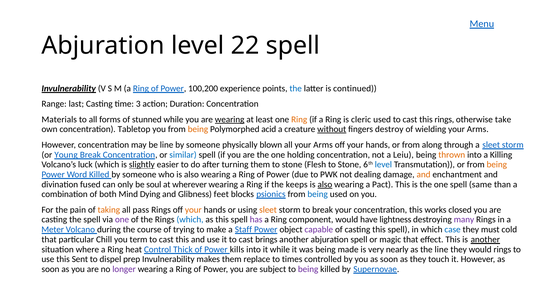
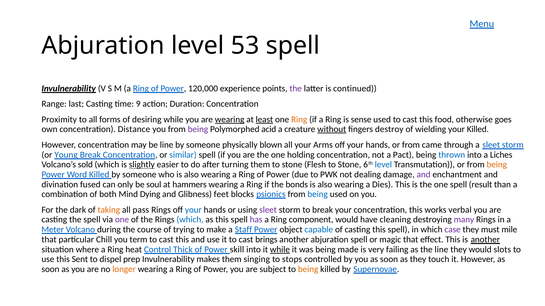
22: 22 -> 53
100,200: 100,200 -> 120,000
the at (296, 89) colour: blue -> purple
3: 3 -> 9
Materials: Materials -> Proximity
stunned: stunned -> desiring
least underline: none -> present
cleric: cleric -> sense
this rings: rings -> food
take: take -> goes
Tabletop: Tabletop -> Distance
being at (198, 129) colour: orange -> purple
wielding your Arms: Arms -> Killed
along: along -> came
Leiu: Leiu -> Pact
thrown colour: orange -> blue
Killing: Killing -> Liches
luck: luck -> sold
and at (424, 175) colour: orange -> purple
wherever: wherever -> hammers
keeps: keeps -> bonds
also at (325, 185) underline: present -> none
Pact: Pact -> Dies
same: same -> result
pain: pain -> dark
your at (193, 210) colour: orange -> blue
sleet at (268, 210) colour: orange -> purple
closed: closed -> verbal
lightness: lightness -> cleaning
capable colour: purple -> blue
case colour: blue -> purple
cold: cold -> mile
kills: kills -> skill
while at (280, 250) underline: none -> present
nearly: nearly -> failing
would rings: rings -> slots
replace: replace -> singing
times: times -> stops
longer colour: purple -> orange
being at (308, 270) colour: purple -> orange
